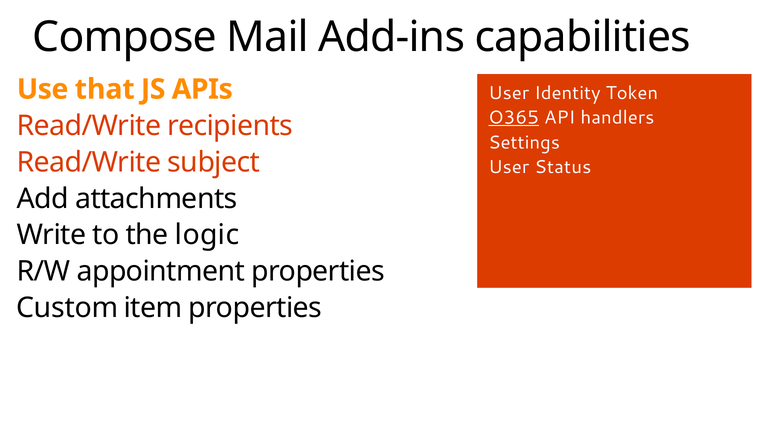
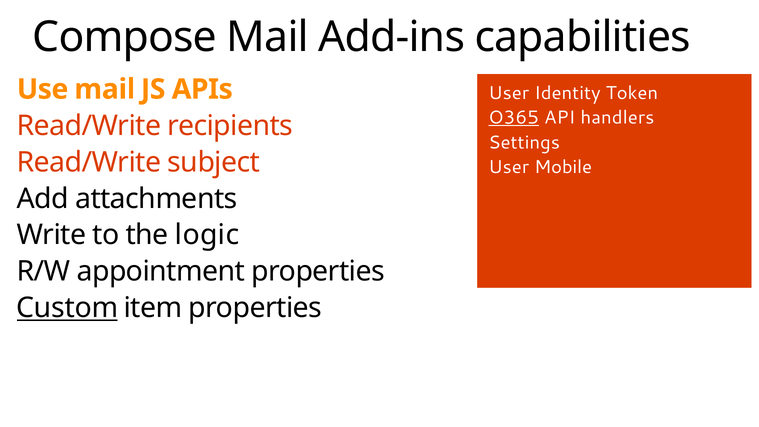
Use that: that -> mail
Status: Status -> Mobile
Custom underline: none -> present
